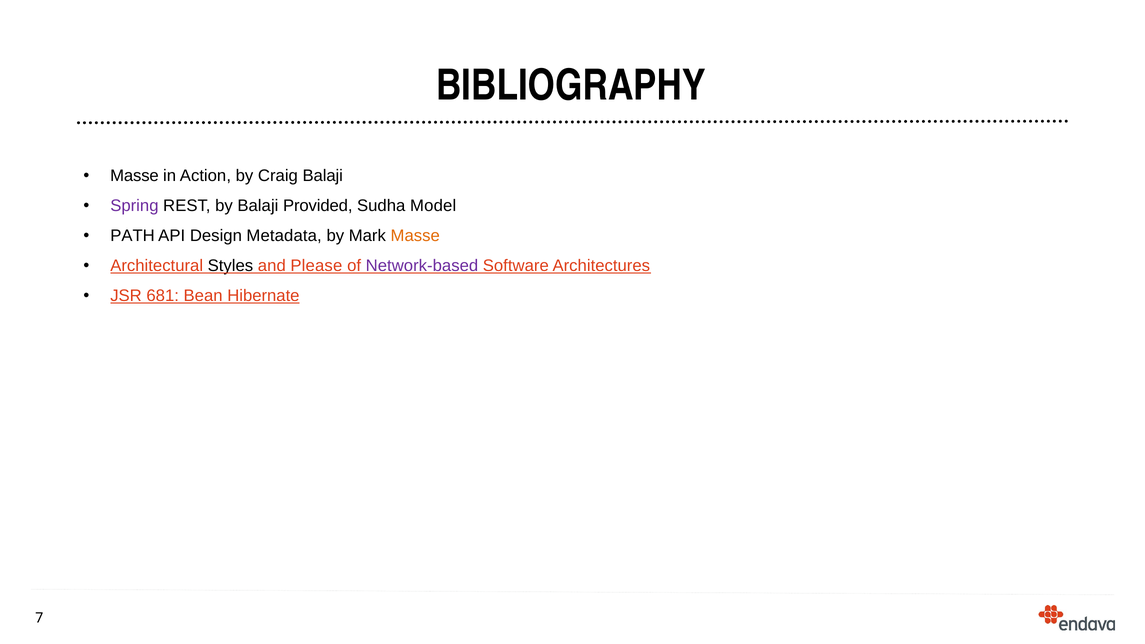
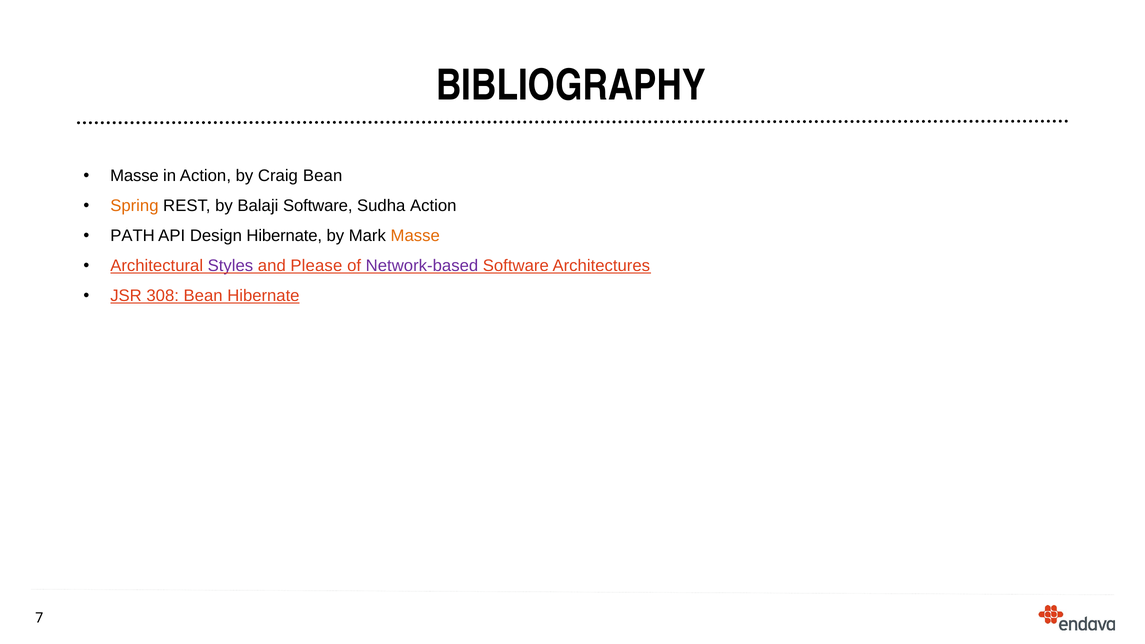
Craig Balaji: Balaji -> Bean
Spring colour: purple -> orange
Balaji Provided: Provided -> Software
Sudha Model: Model -> Action
Design Metadata: Metadata -> Hibernate
Styles colour: black -> purple
681: 681 -> 308
